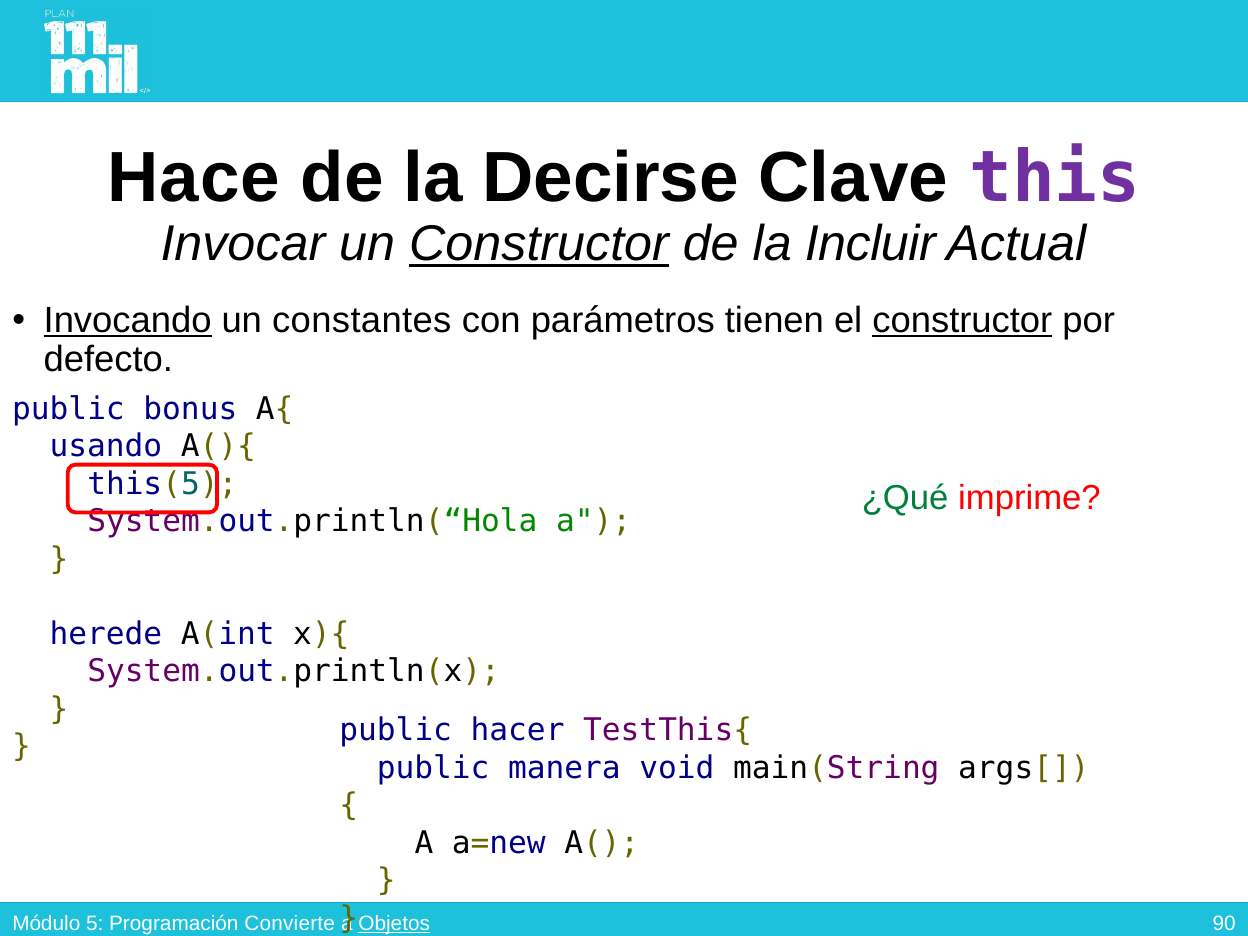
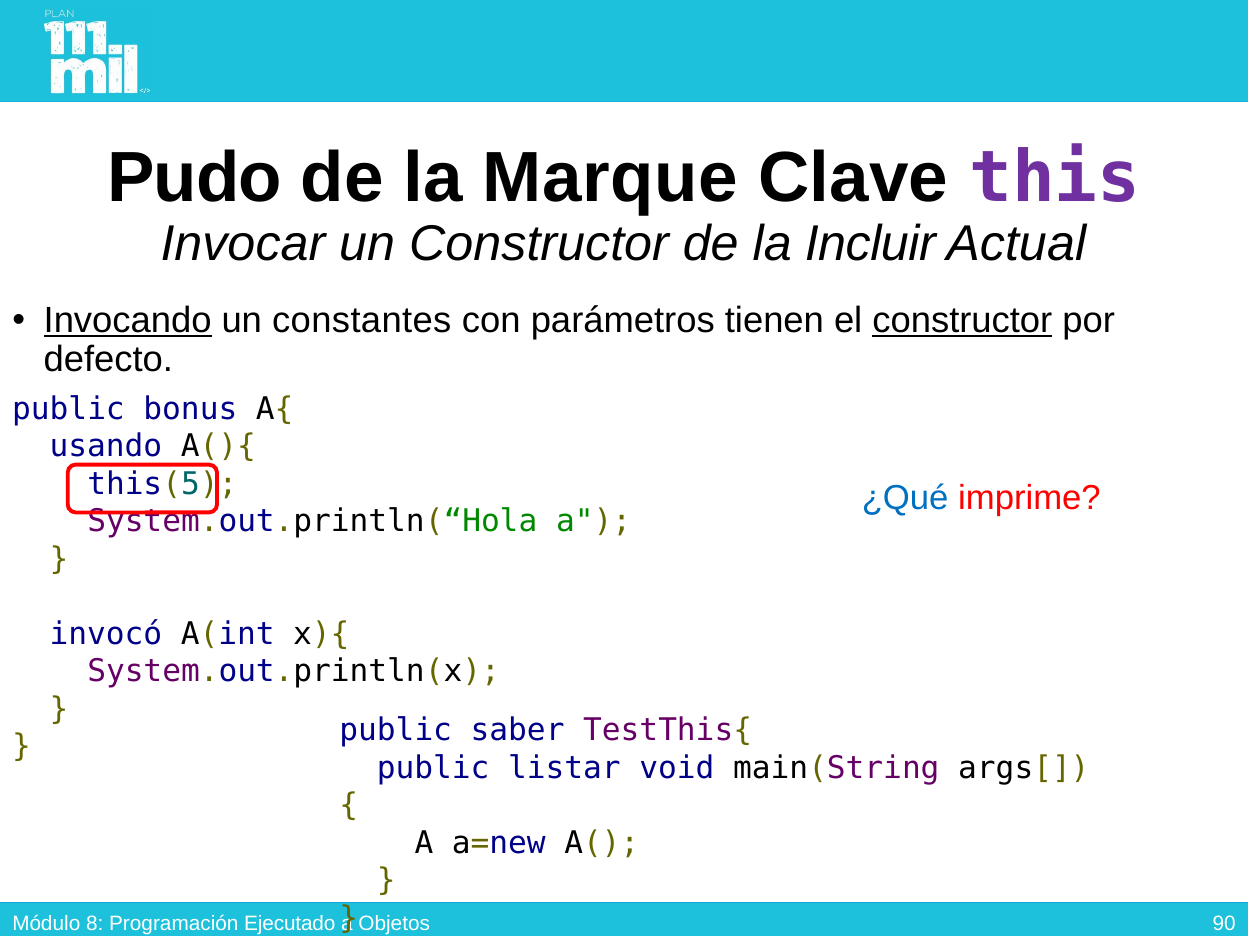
Hace: Hace -> Pudo
Decirse: Decirse -> Marque
Constructor at (539, 244) underline: present -> none
¿Qué colour: green -> blue
herede: herede -> invocó
hacer: hacer -> saber
manera: manera -> listar
5: 5 -> 8
Convierte: Convierte -> Ejecutado
Objetos underline: present -> none
